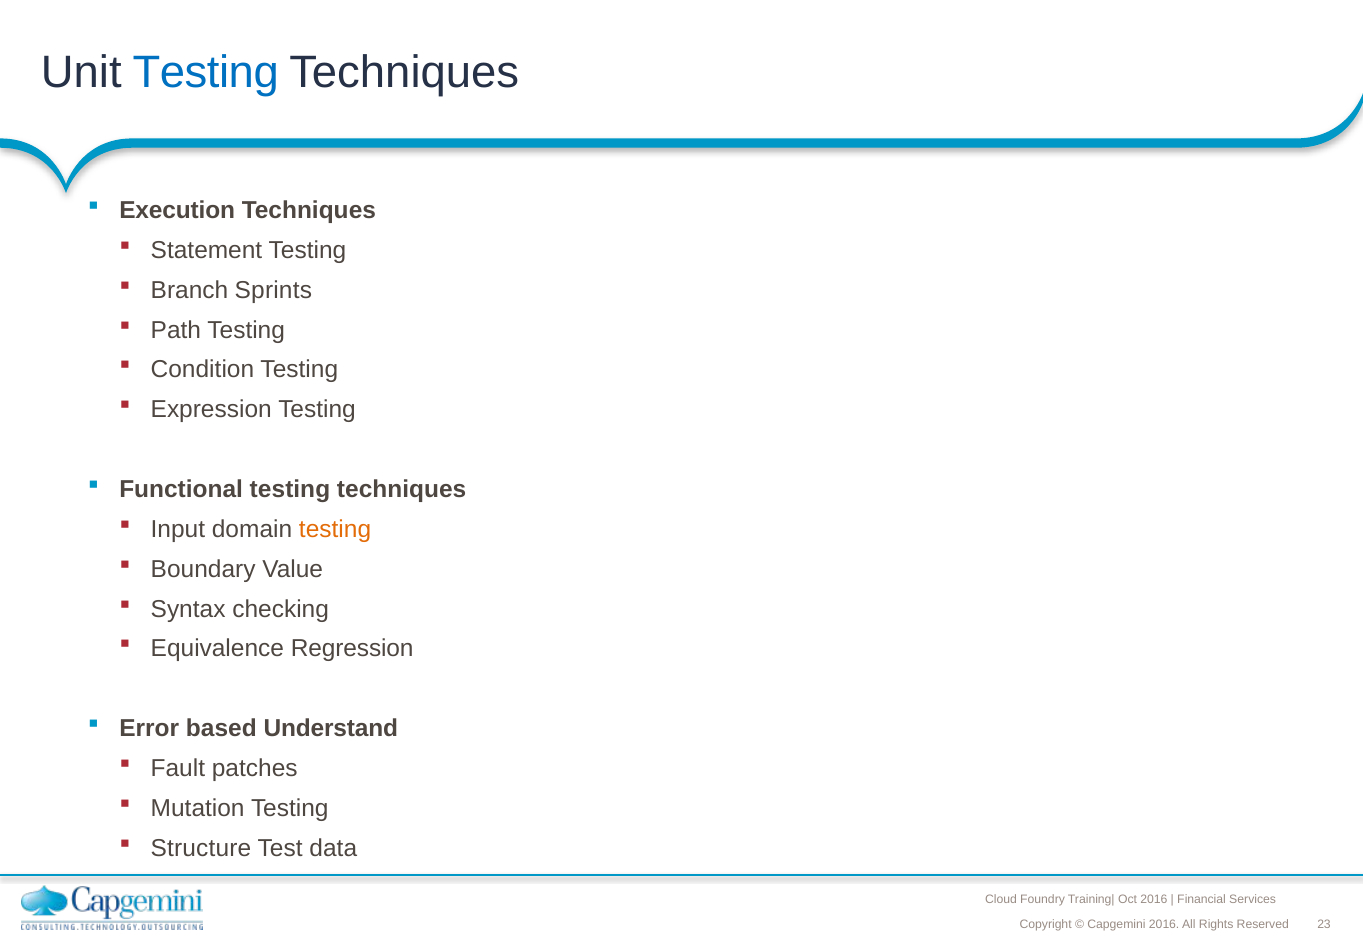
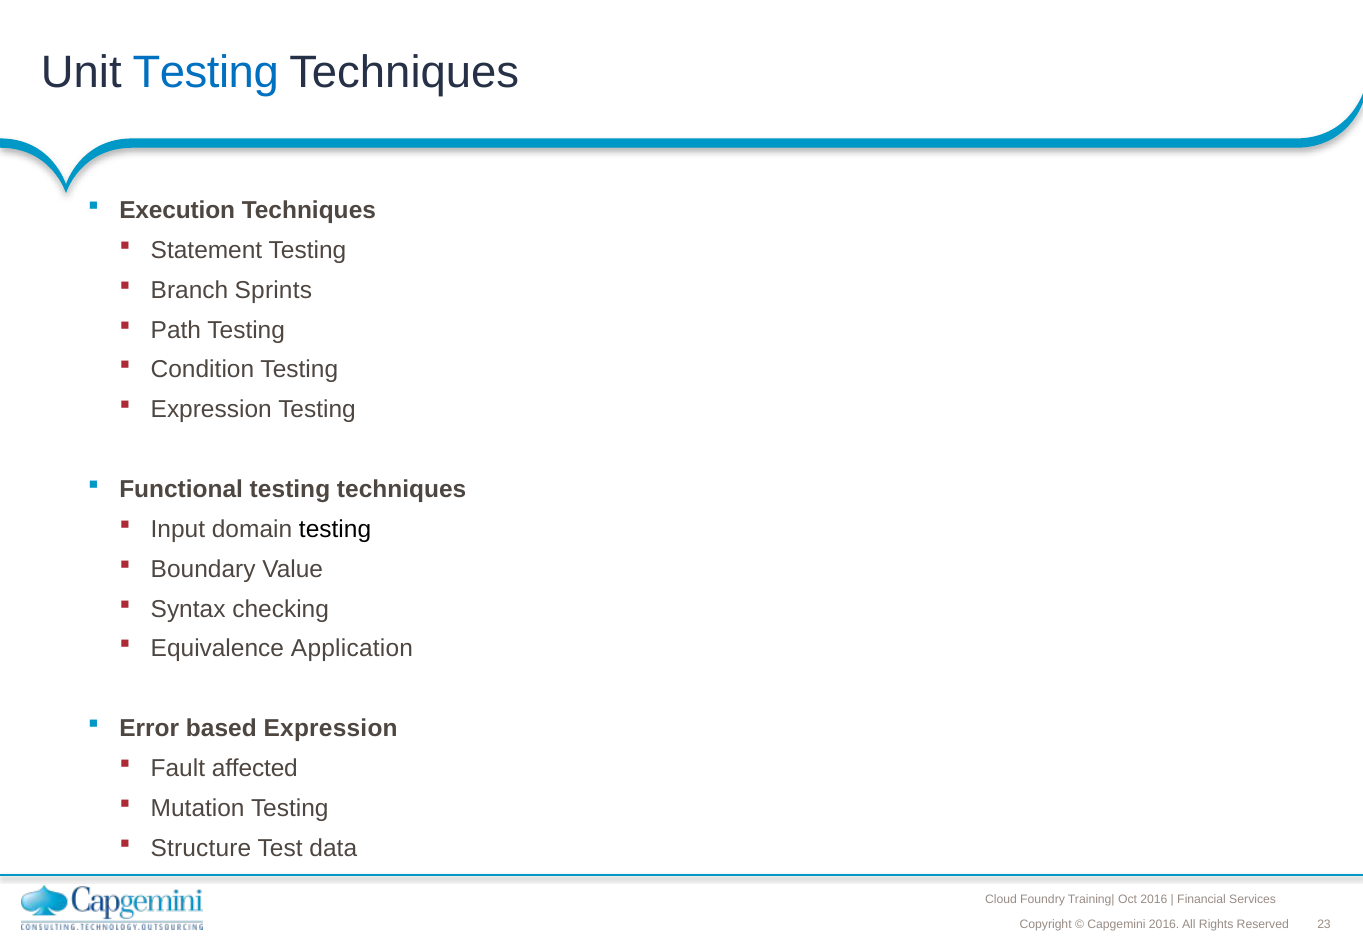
testing at (335, 530) colour: orange -> black
Regression: Regression -> Application
based Understand: Understand -> Expression
patches: patches -> affected
